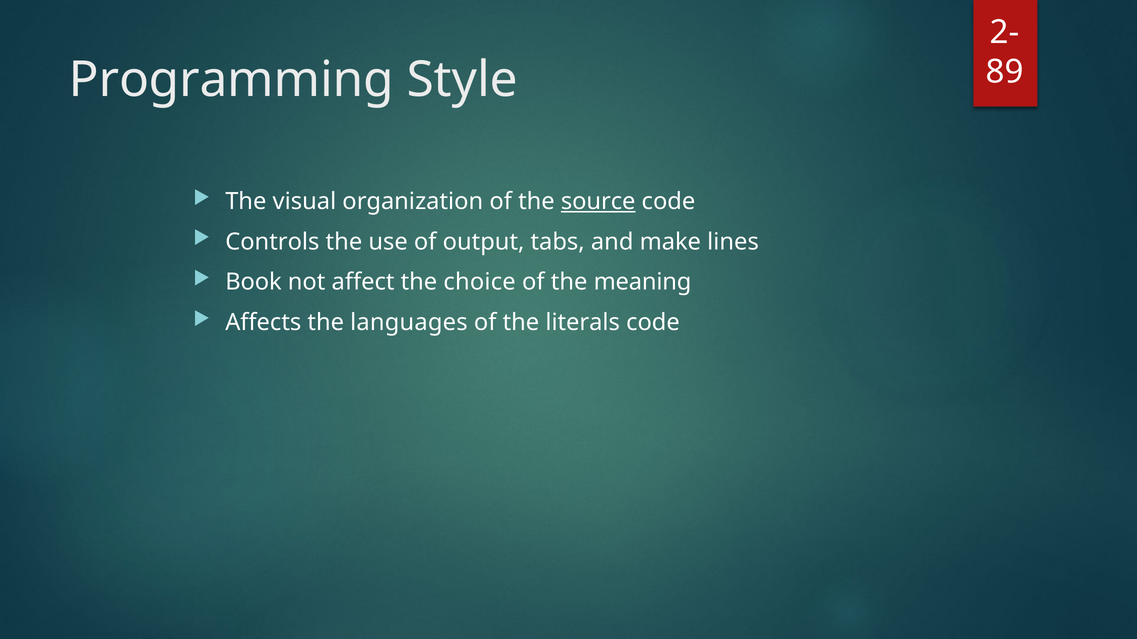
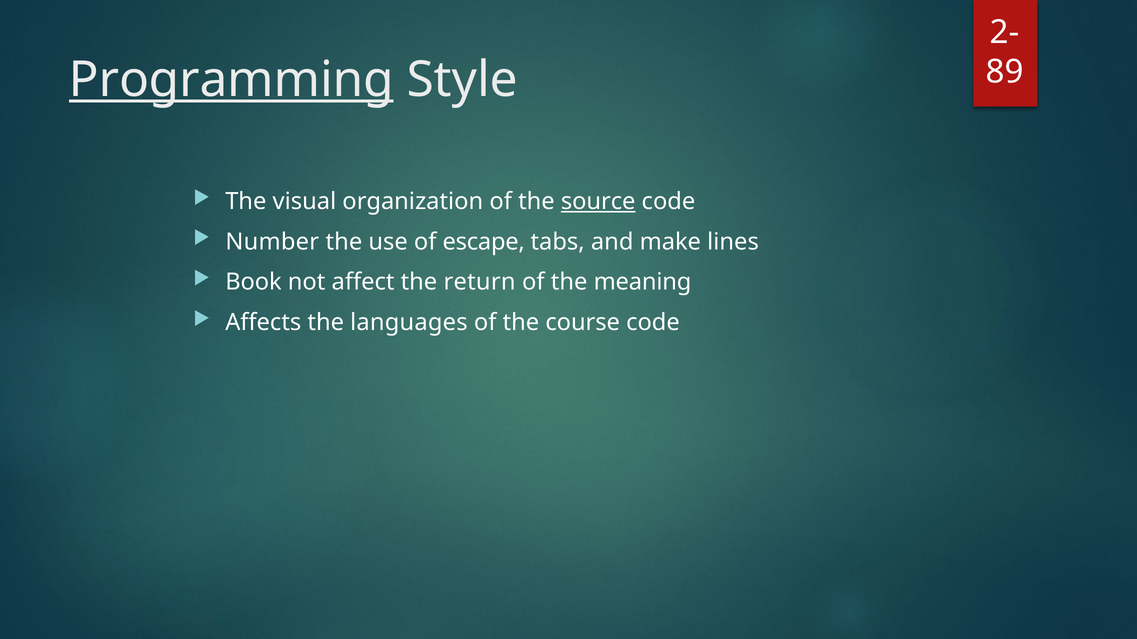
Programming underline: none -> present
Controls: Controls -> Number
output: output -> escape
choice: choice -> return
literals: literals -> course
